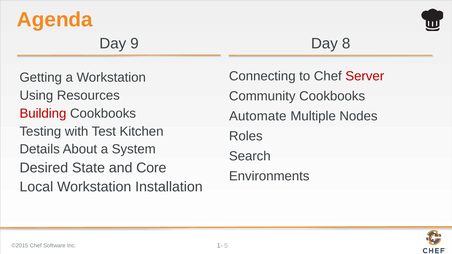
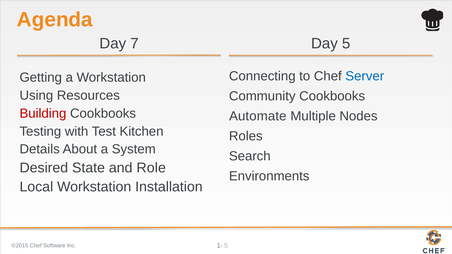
9: 9 -> 7
Day 8: 8 -> 5
Server colour: red -> blue
Core: Core -> Role
